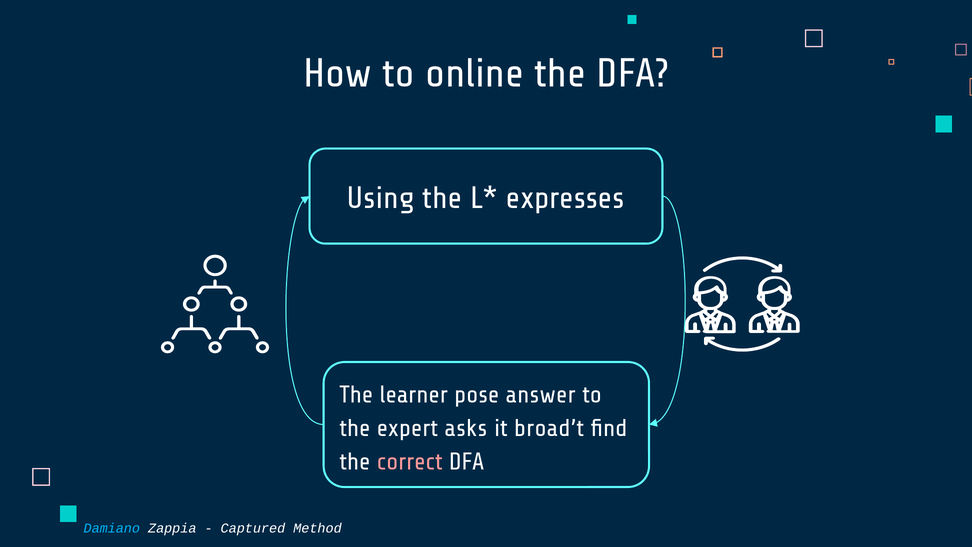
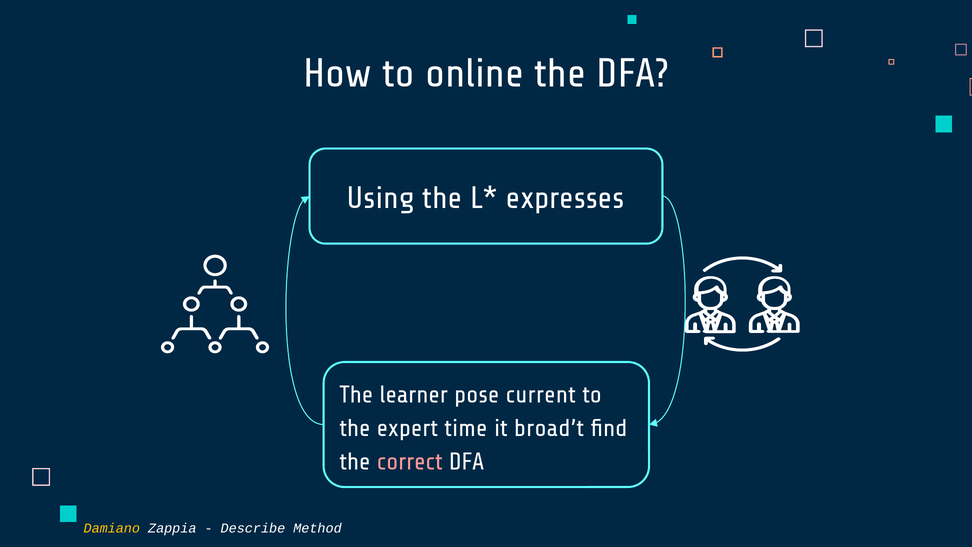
answer: answer -> current
asks: asks -> time
Damiano colour: light blue -> yellow
Captured: Captured -> Describe
